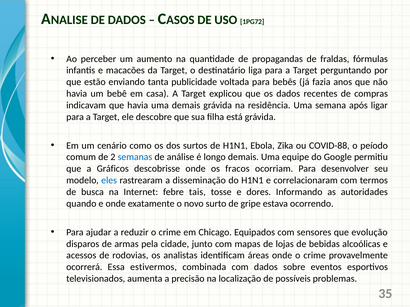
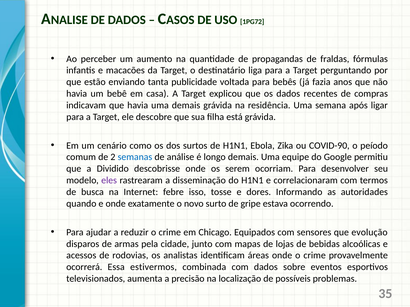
COVID-88: COVID-88 -> COVID-90
Gráficos: Gráficos -> Dividido
fracos: fracos -> serem
eles colour: blue -> purple
tais: tais -> isso
